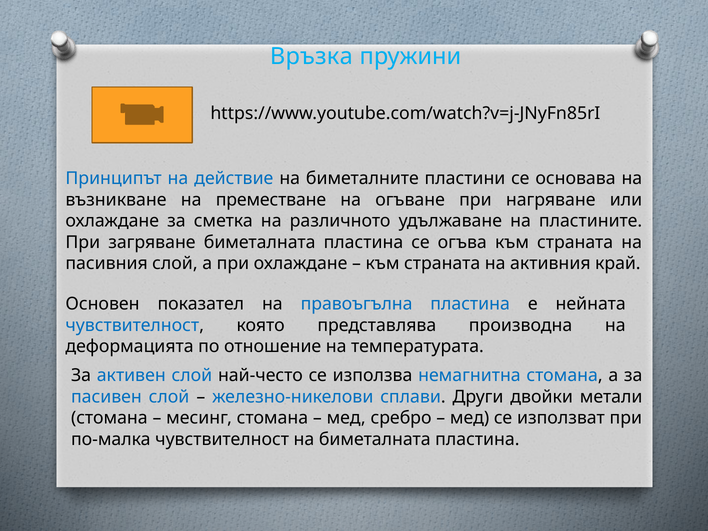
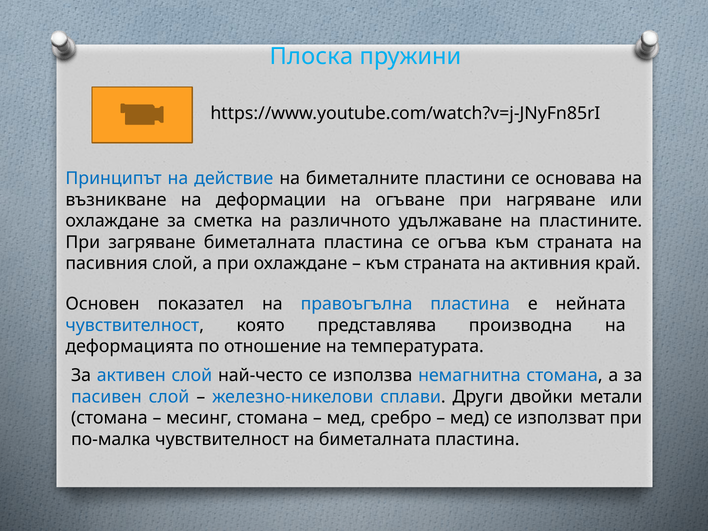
Връзка: Връзка -> Плоска
преместване: преместване -> деформации
